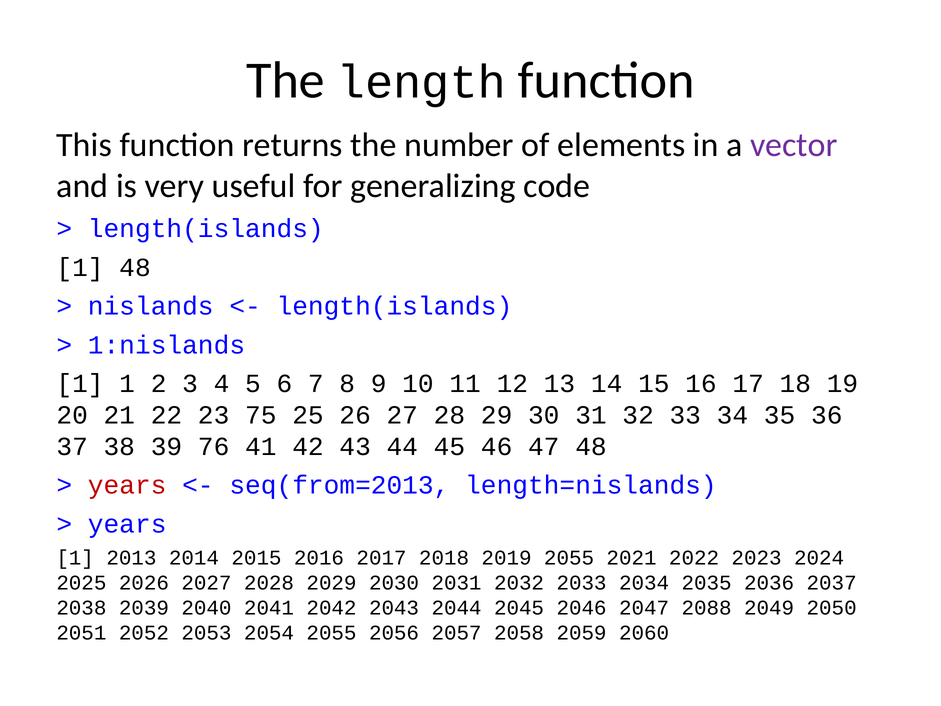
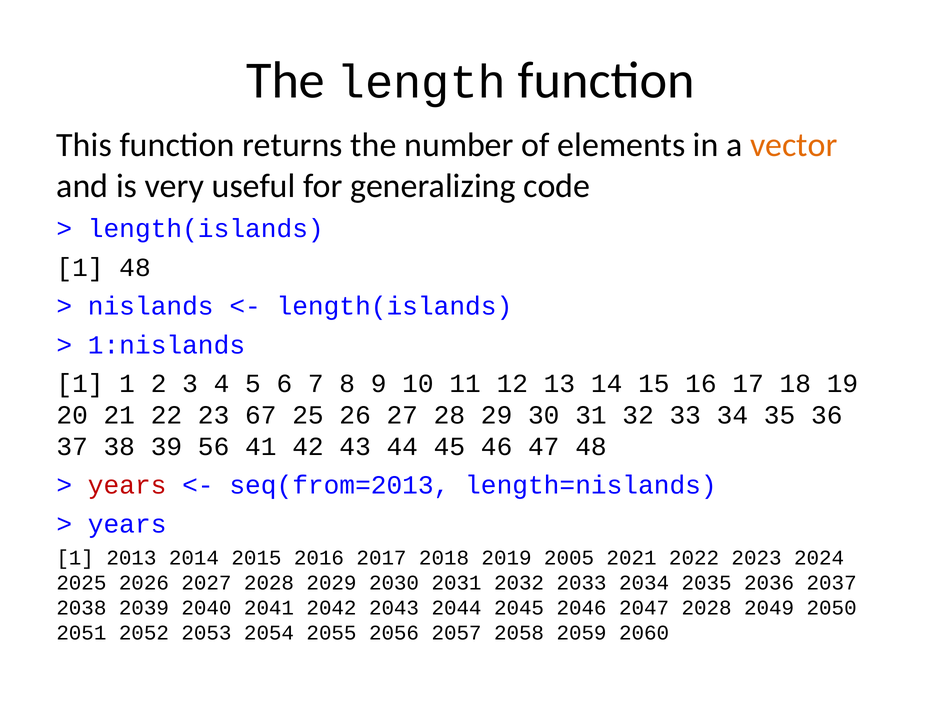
vector colour: purple -> orange
75: 75 -> 67
76: 76 -> 56
2019 2055: 2055 -> 2005
2047 2088: 2088 -> 2028
